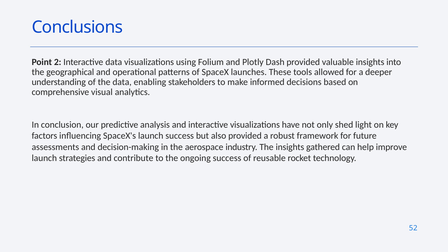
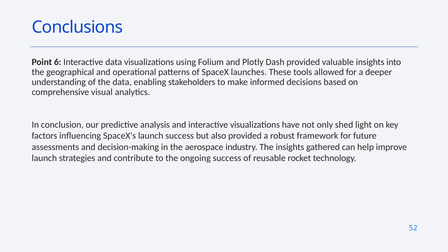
2: 2 -> 6
